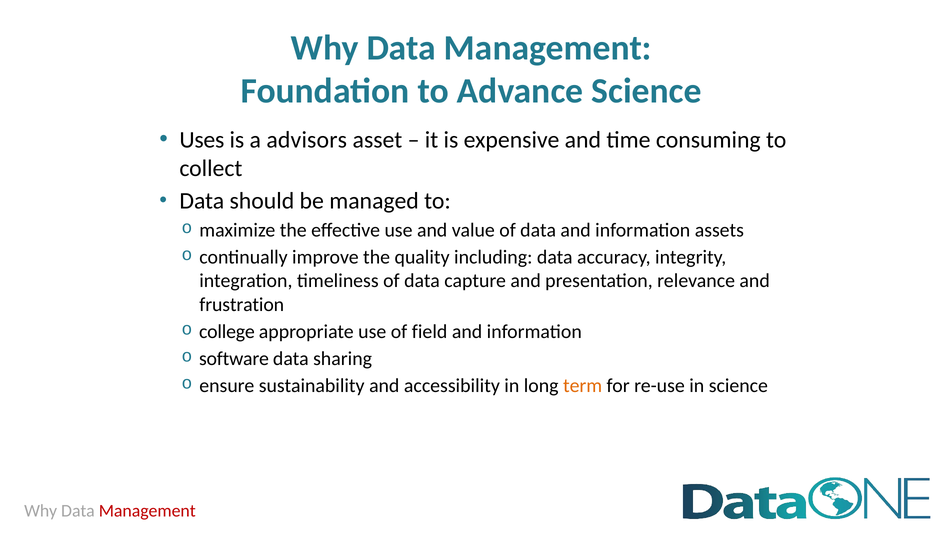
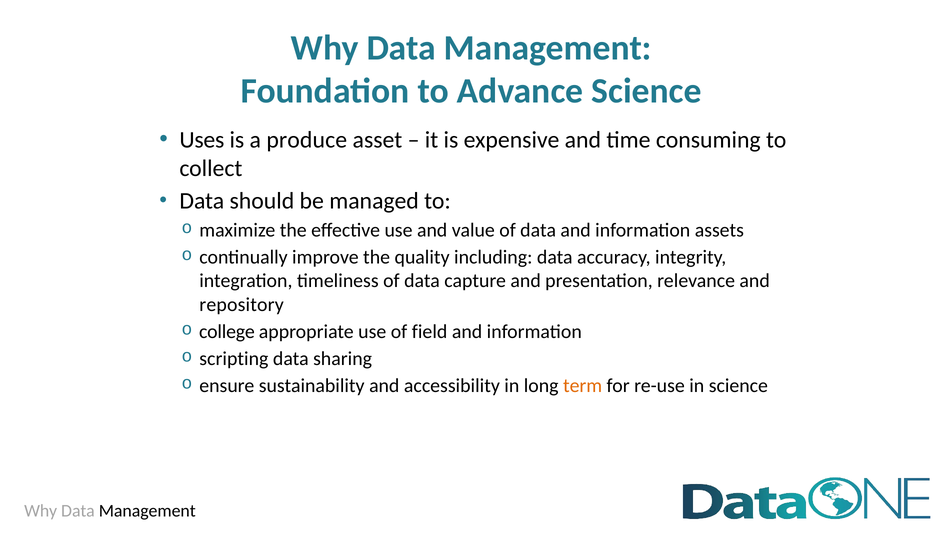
advisors: advisors -> produce
frustration: frustration -> repository
software: software -> scripting
Management at (147, 511) colour: red -> black
